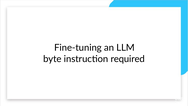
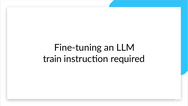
byte: byte -> train
